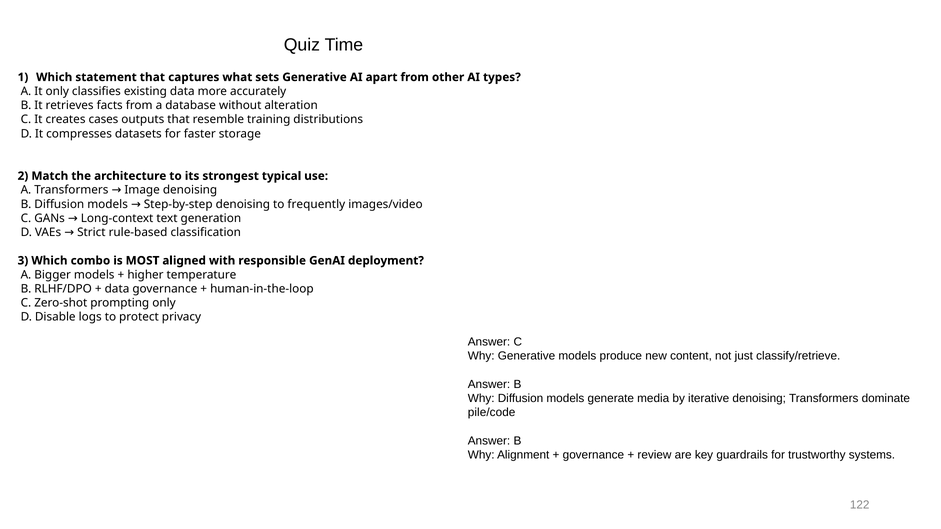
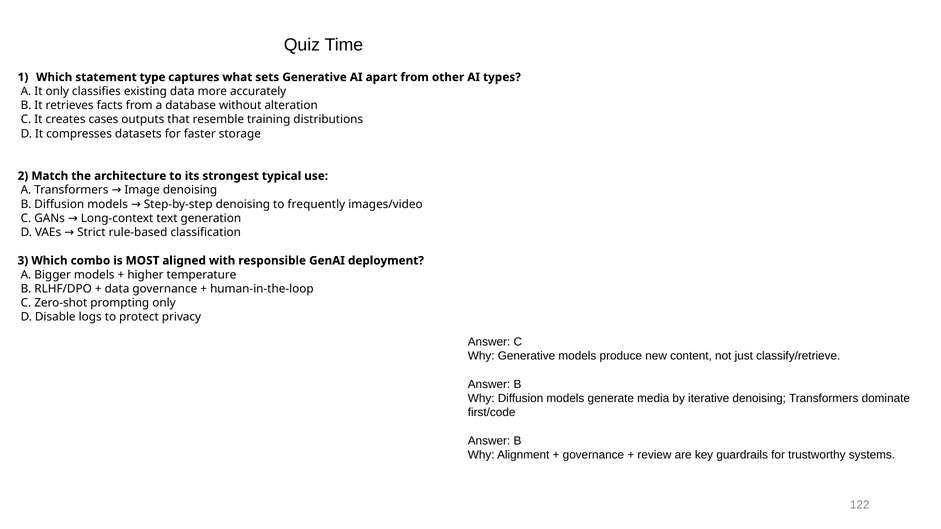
statement that: that -> type
pile/code: pile/code -> first/code
